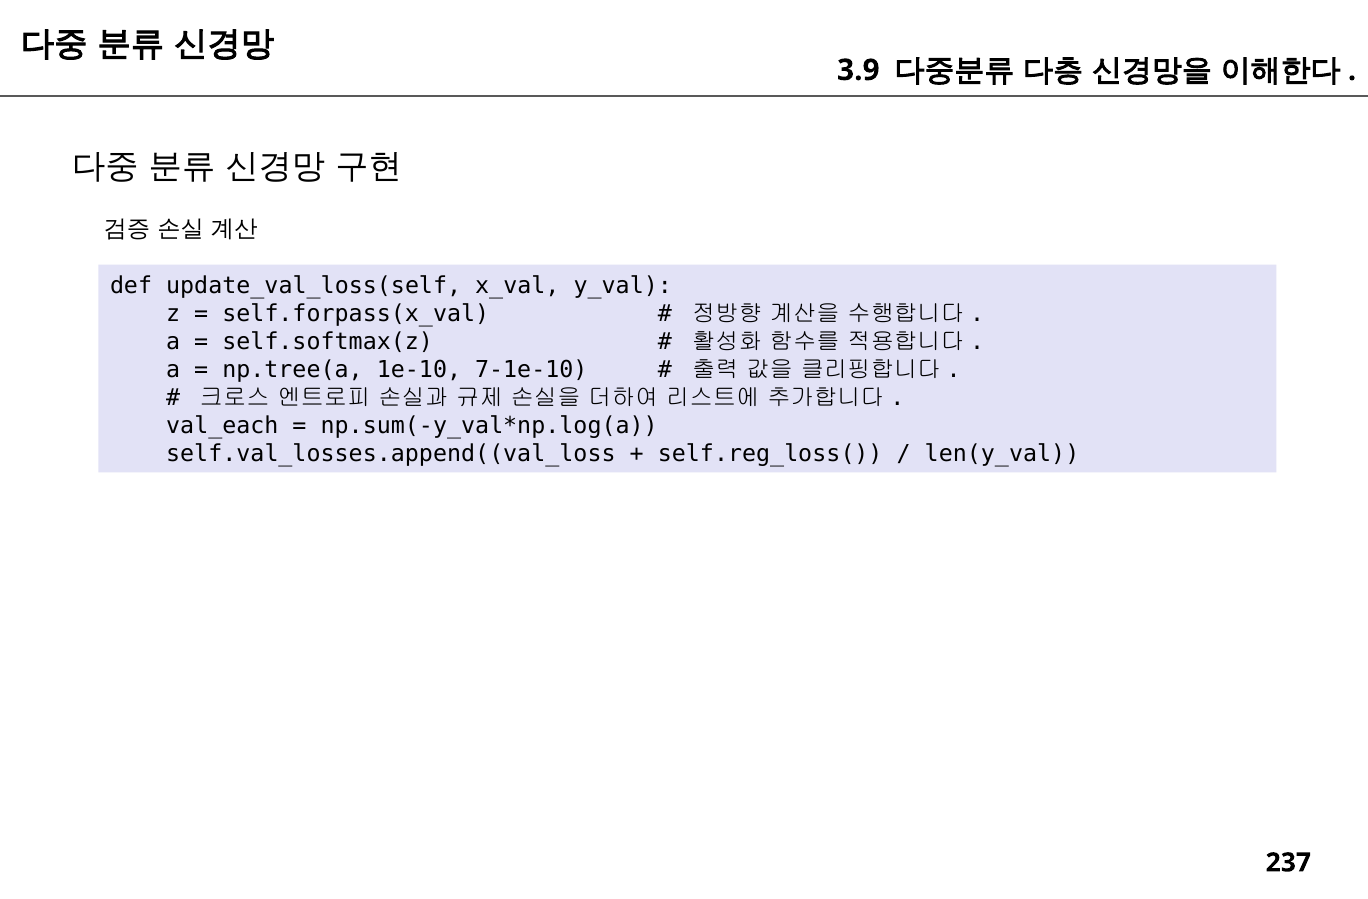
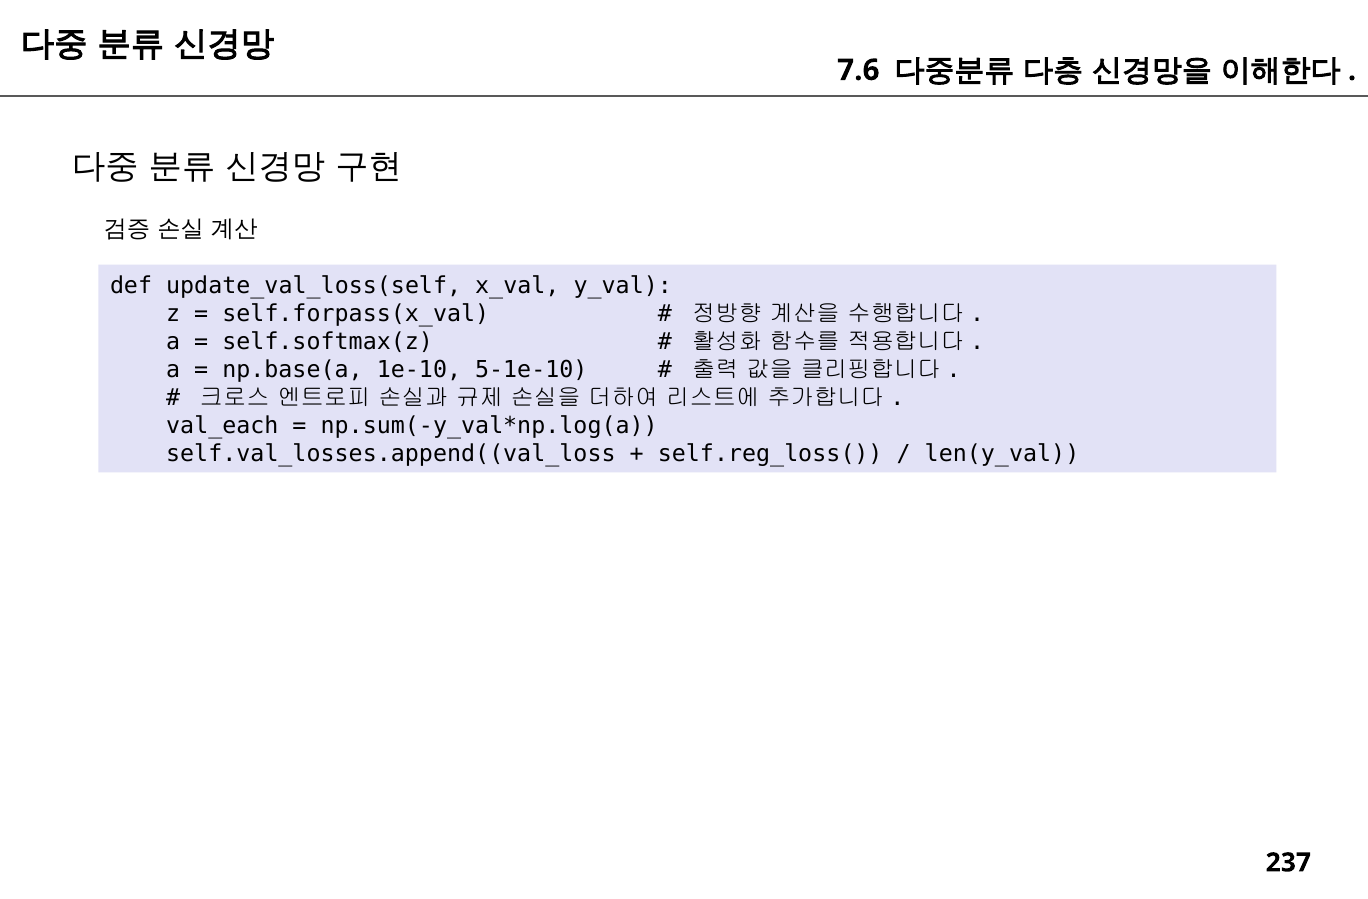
3.9: 3.9 -> 7.6
np.tree(a: np.tree(a -> np.base(a
7-1e-10: 7-1e-10 -> 5-1e-10
